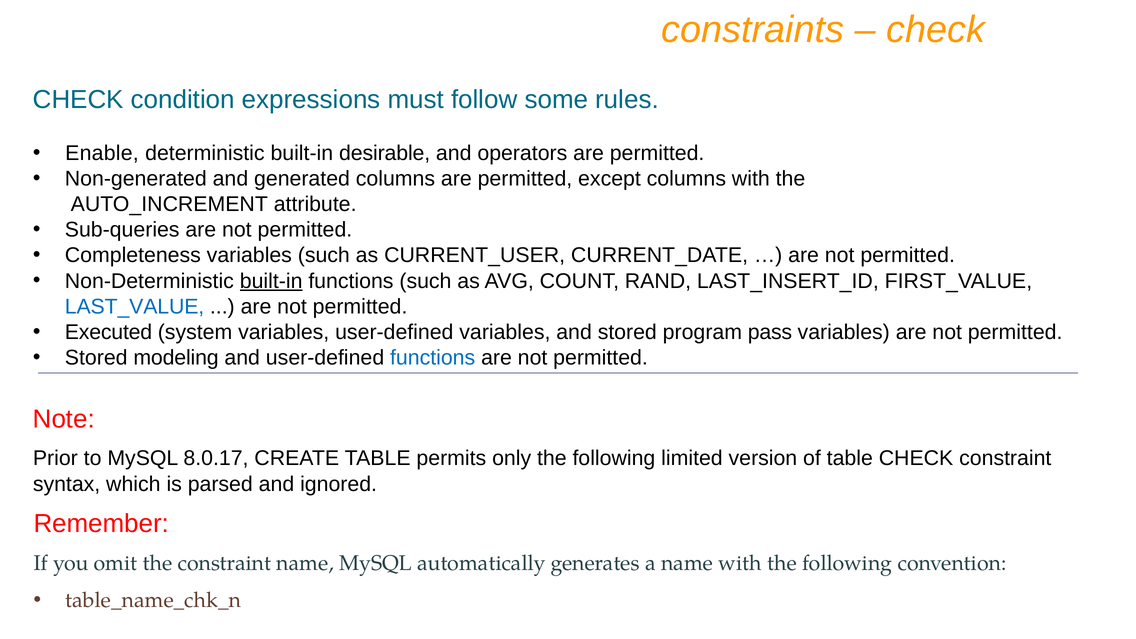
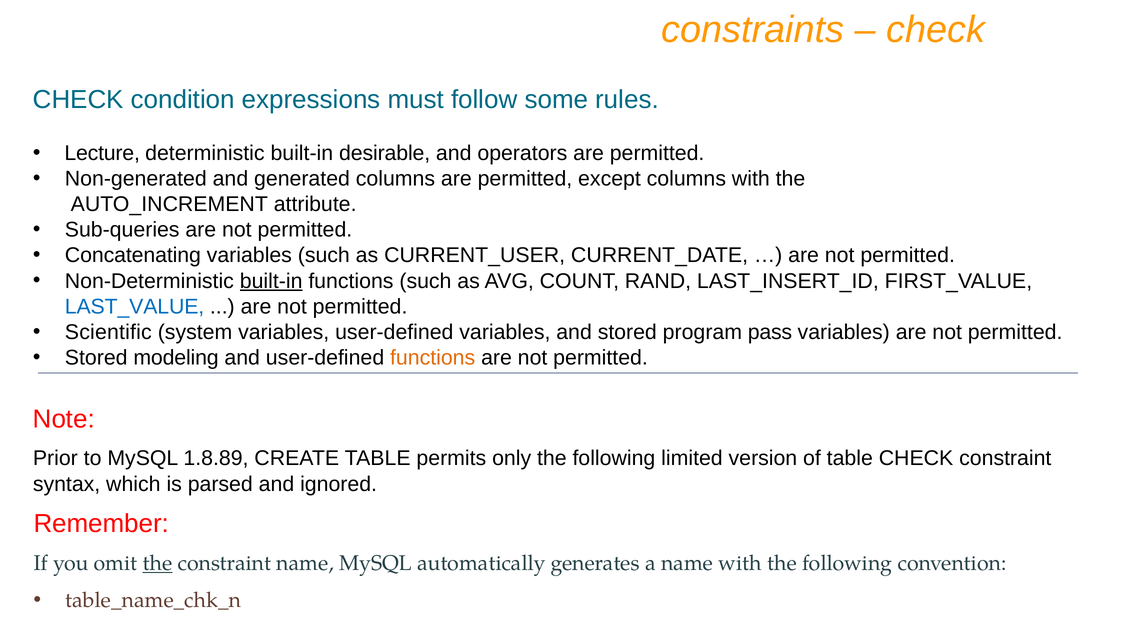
Enable: Enable -> Lecture
Completeness: Completeness -> Concatenating
Executed: Executed -> Scientific
functions at (433, 358) colour: blue -> orange
8.0.17: 8.0.17 -> 1.8.89
the at (158, 563) underline: none -> present
